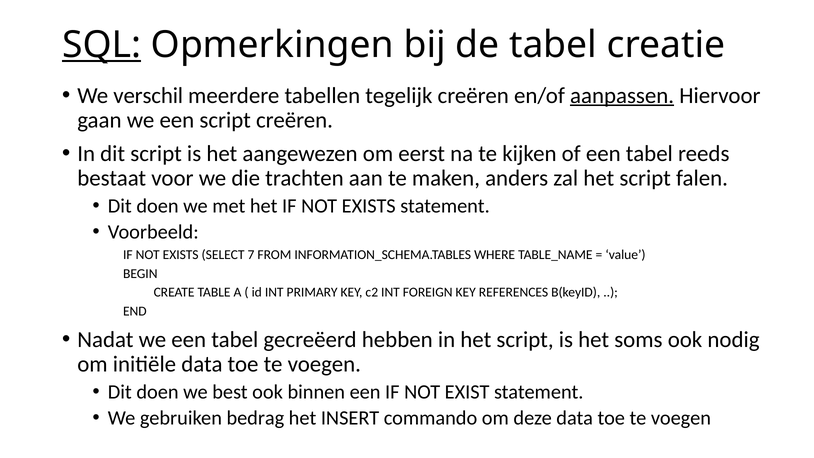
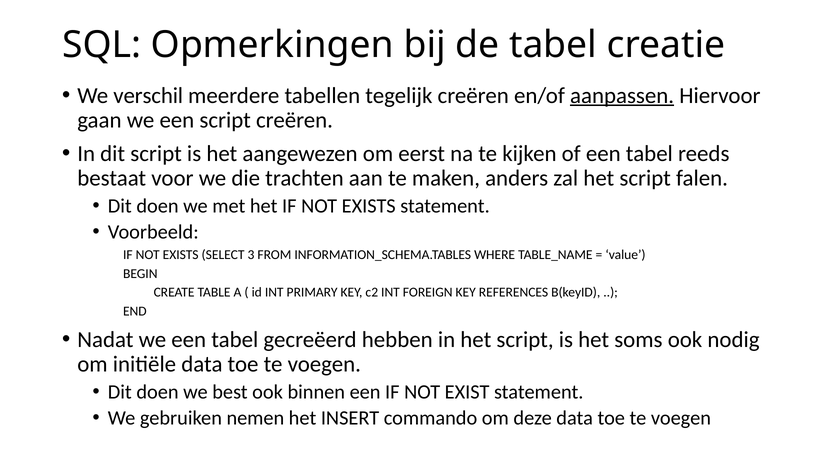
SQL underline: present -> none
7: 7 -> 3
bedrag: bedrag -> nemen
